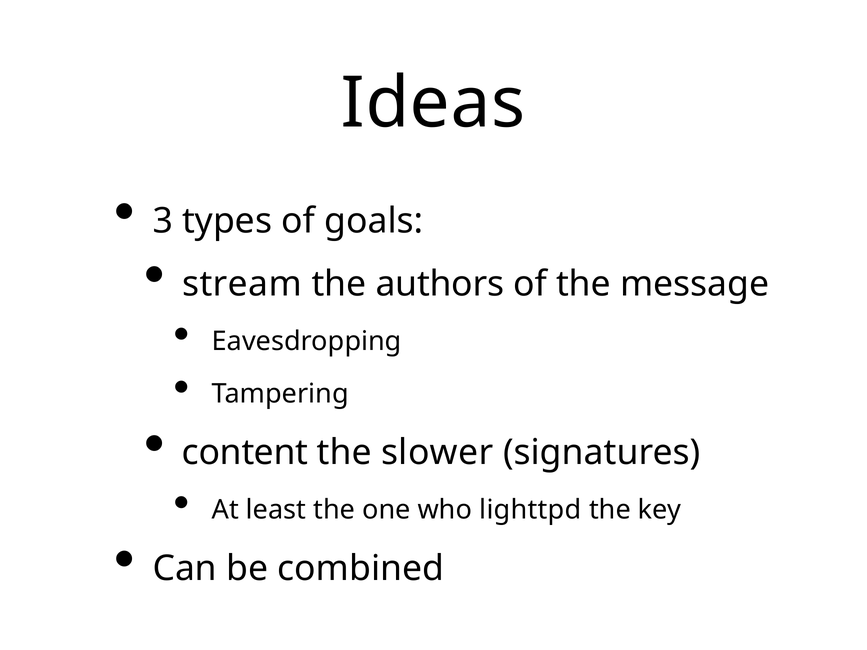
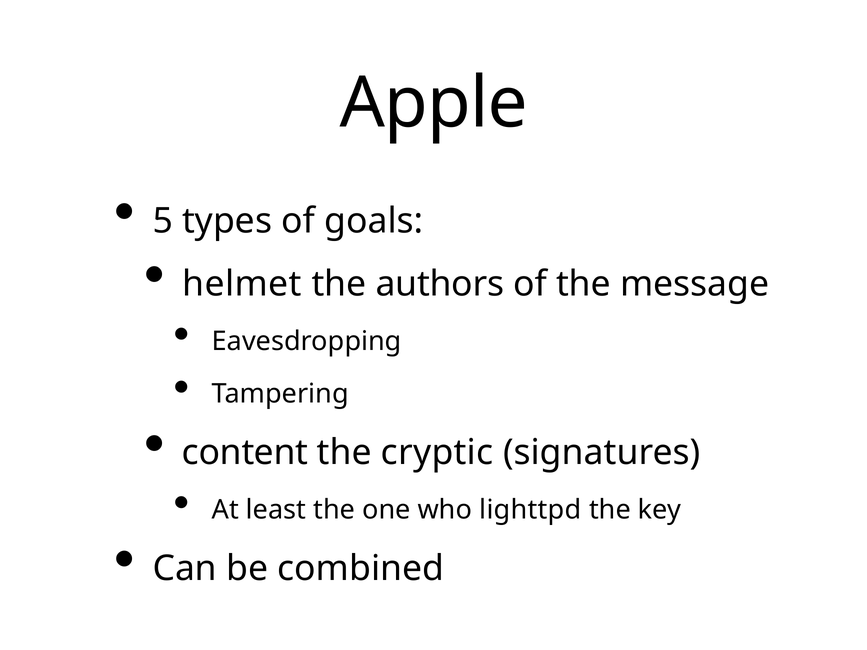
Ideas: Ideas -> Apple
3: 3 -> 5
stream: stream -> helmet
slower: slower -> cryptic
